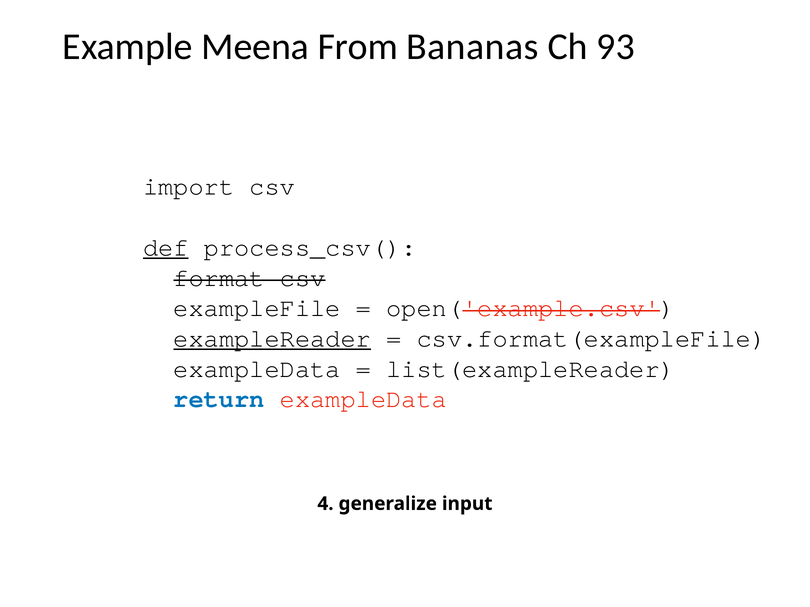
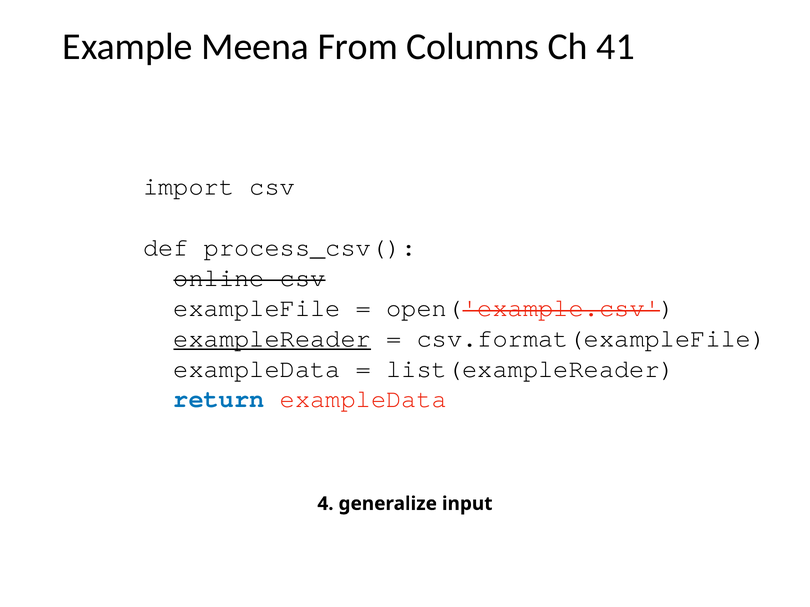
Bananas: Bananas -> Columns
93: 93 -> 41
def underline: present -> none
format: format -> online
